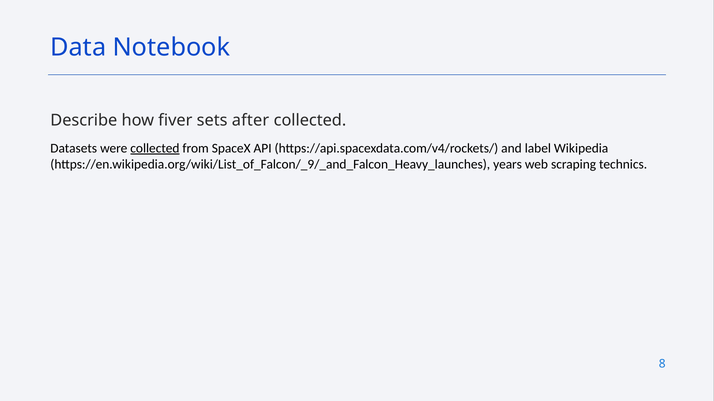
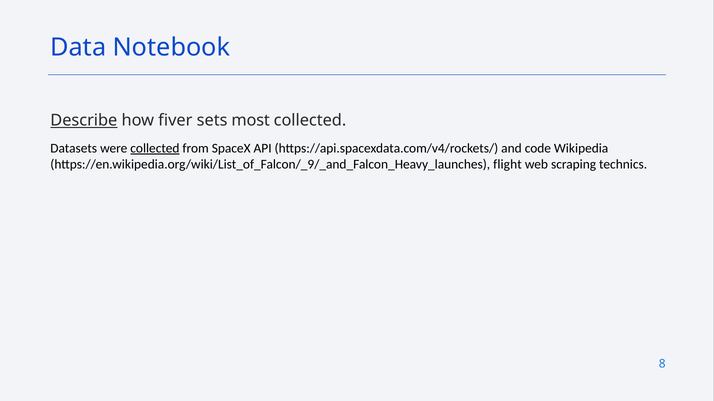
Describe underline: none -> present
after: after -> most
label: label -> code
years: years -> flight
